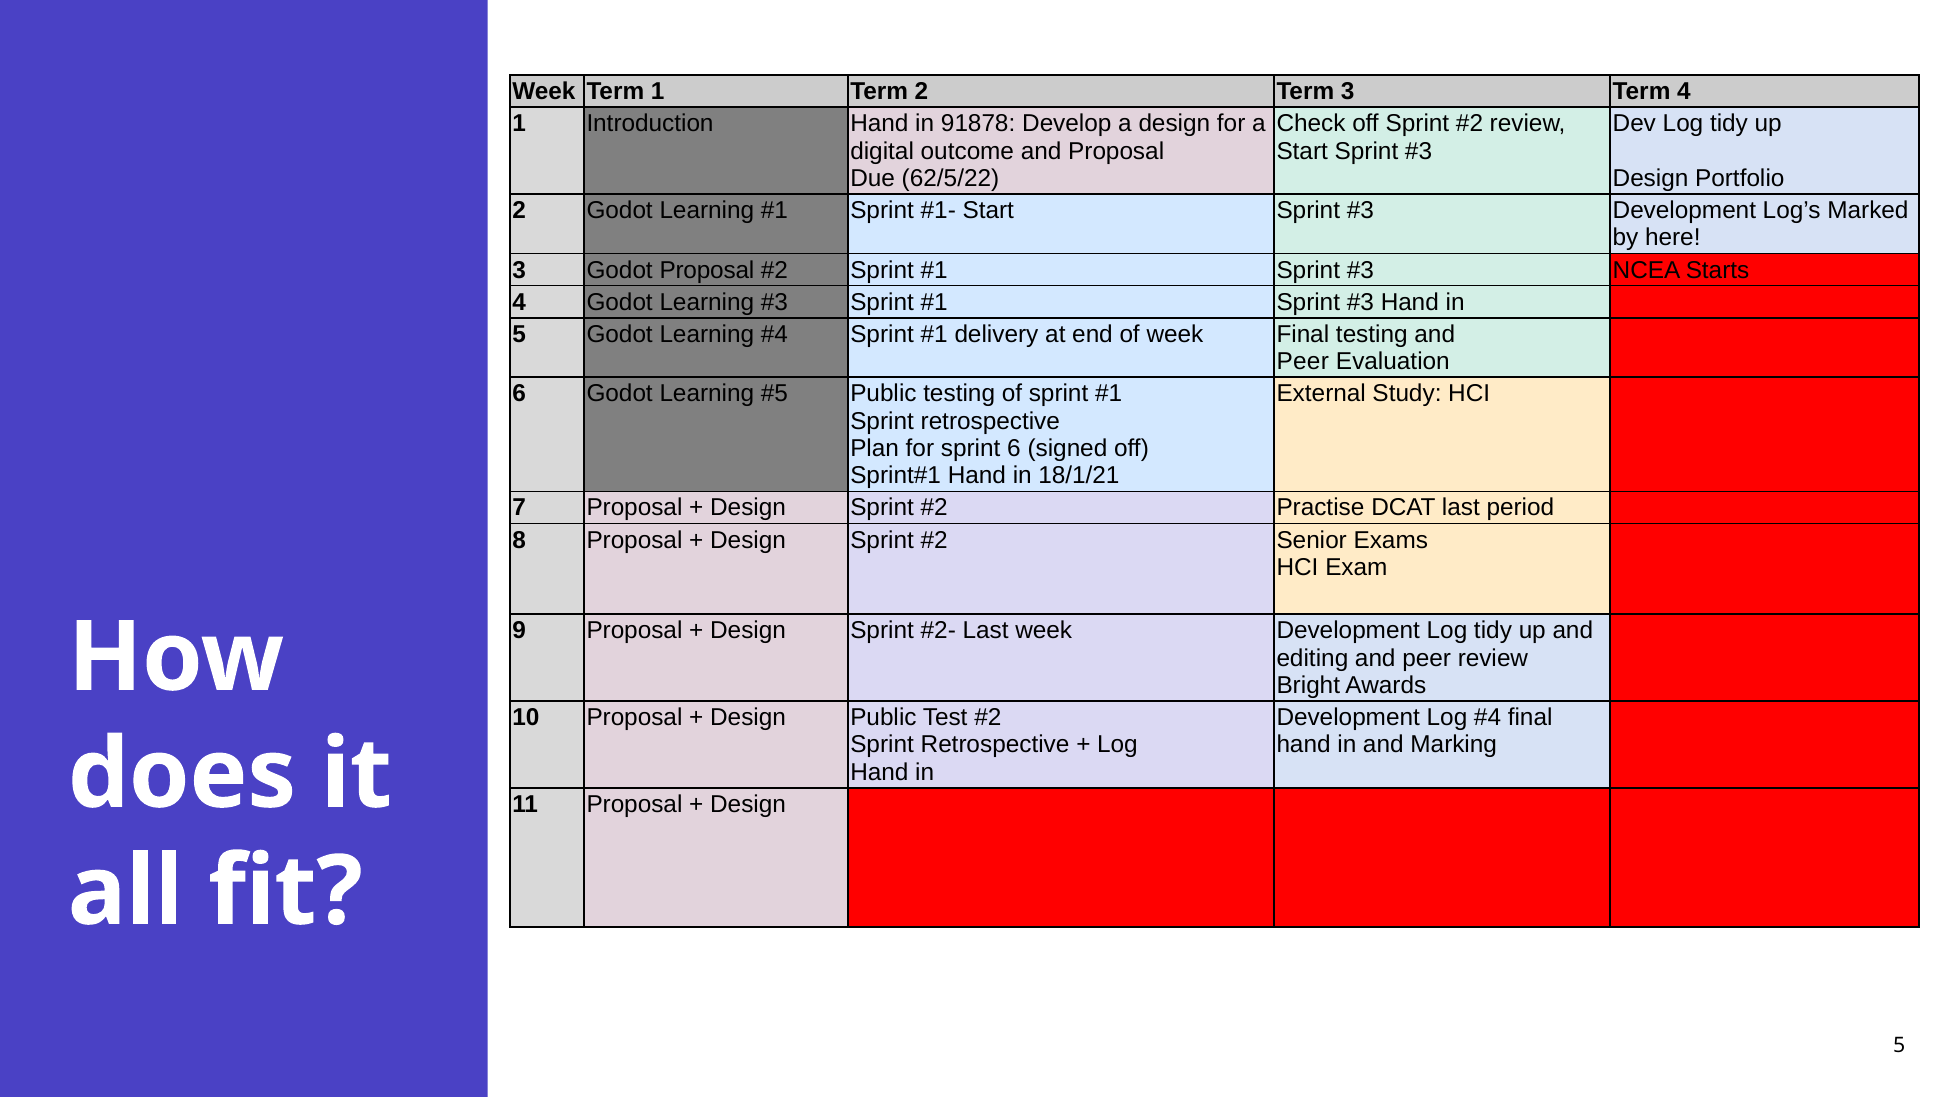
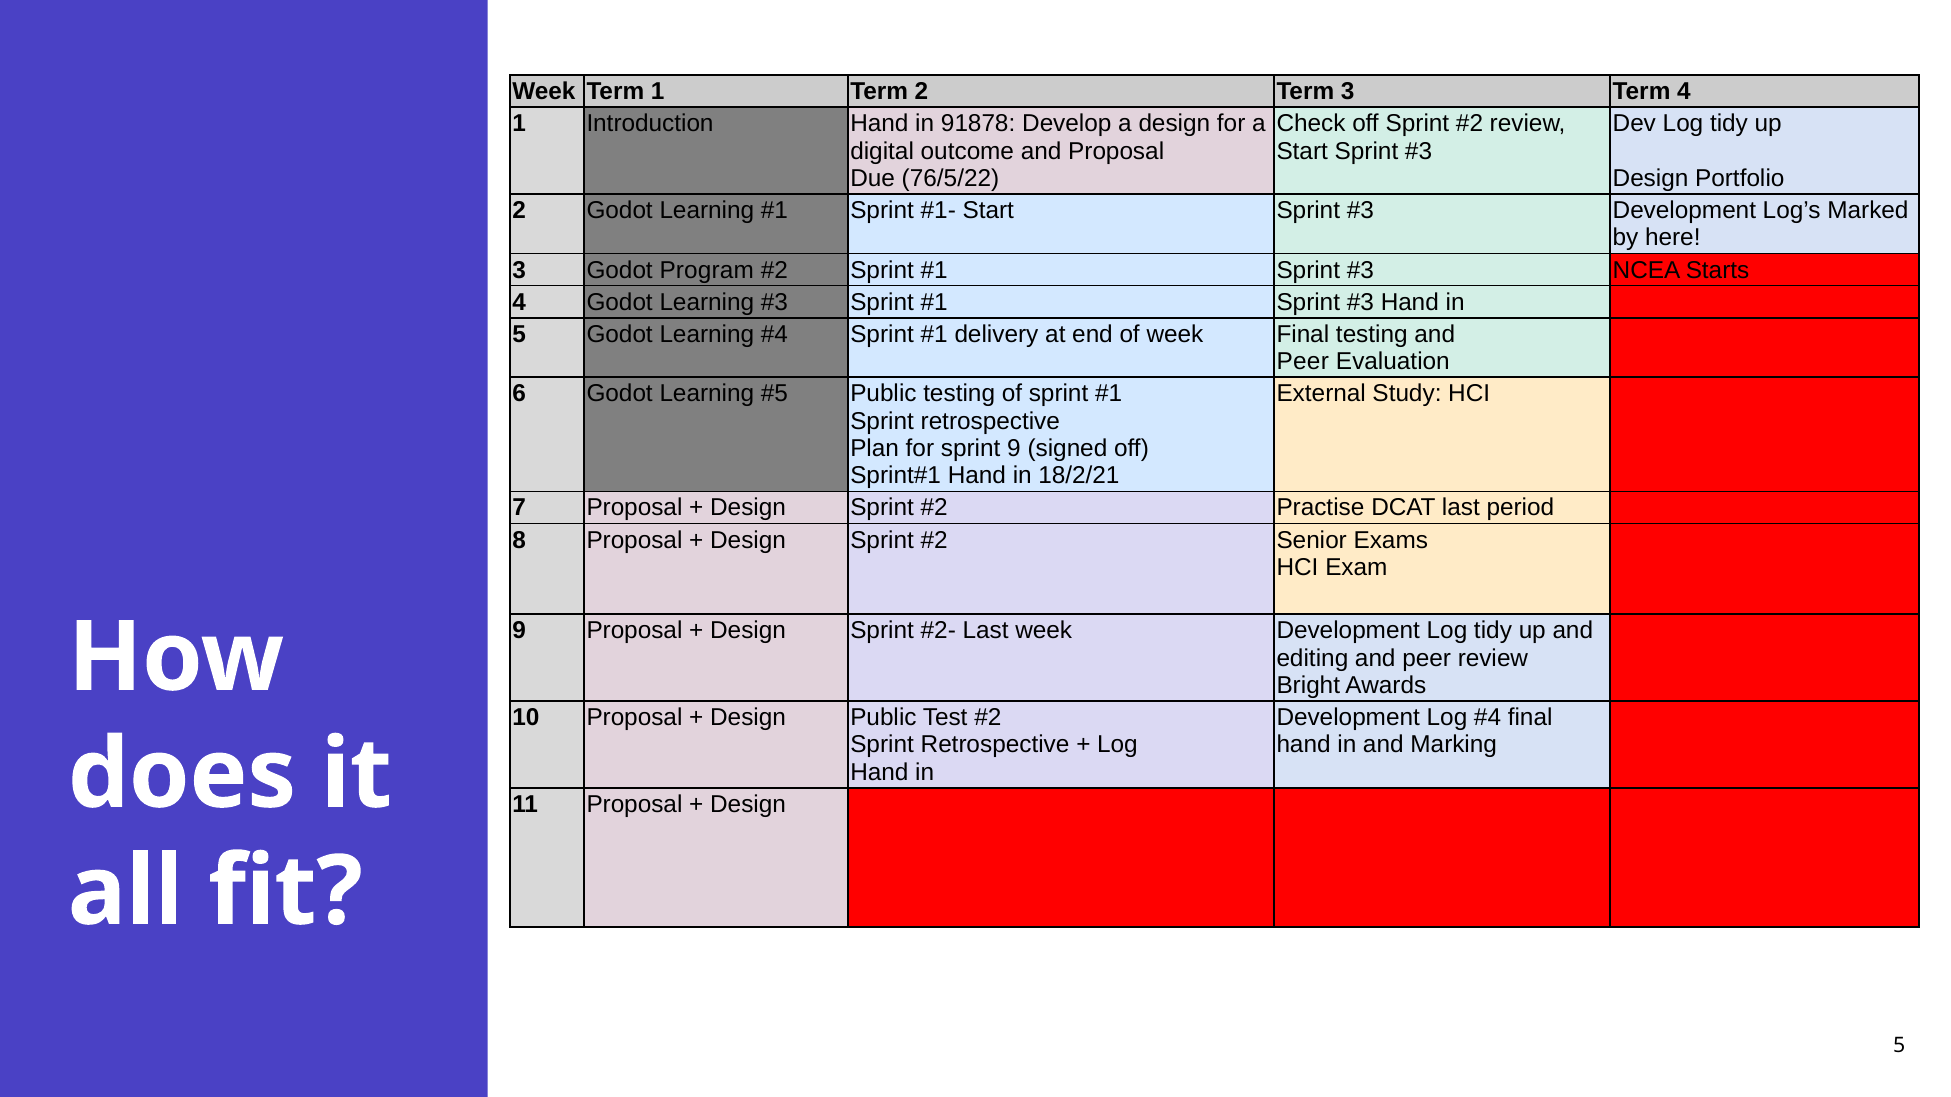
62/5/22: 62/5/22 -> 76/5/22
Godot Proposal: Proposal -> Program
sprint 6: 6 -> 9
18/1/21: 18/1/21 -> 18/2/21
